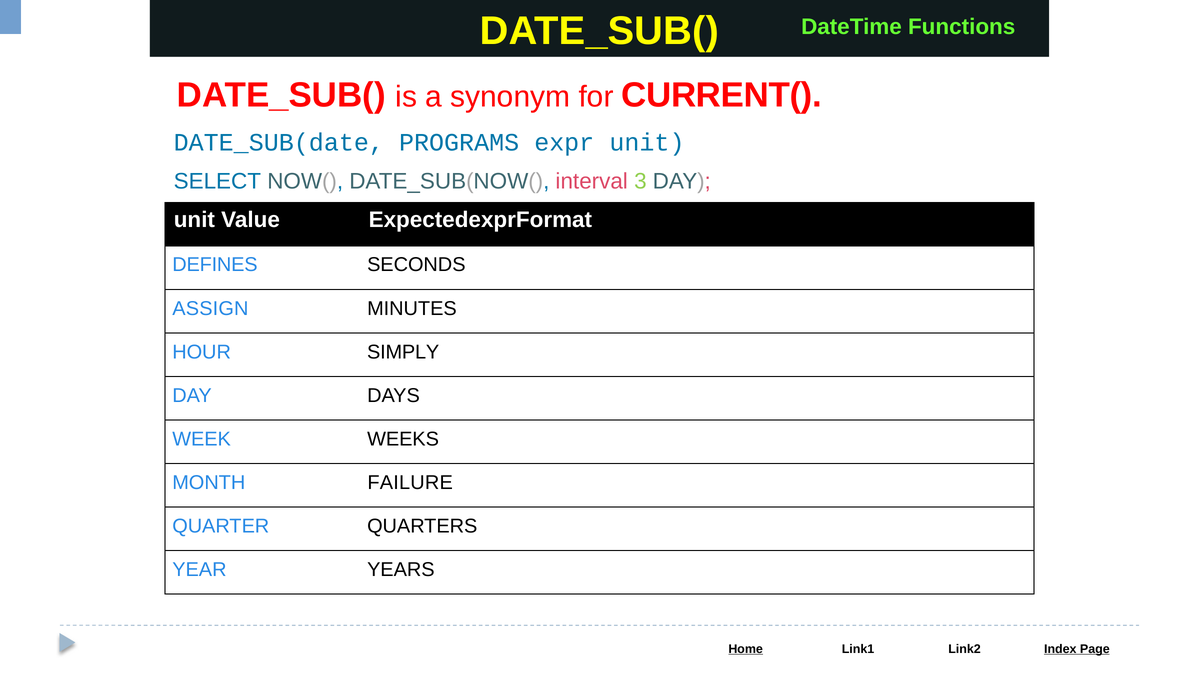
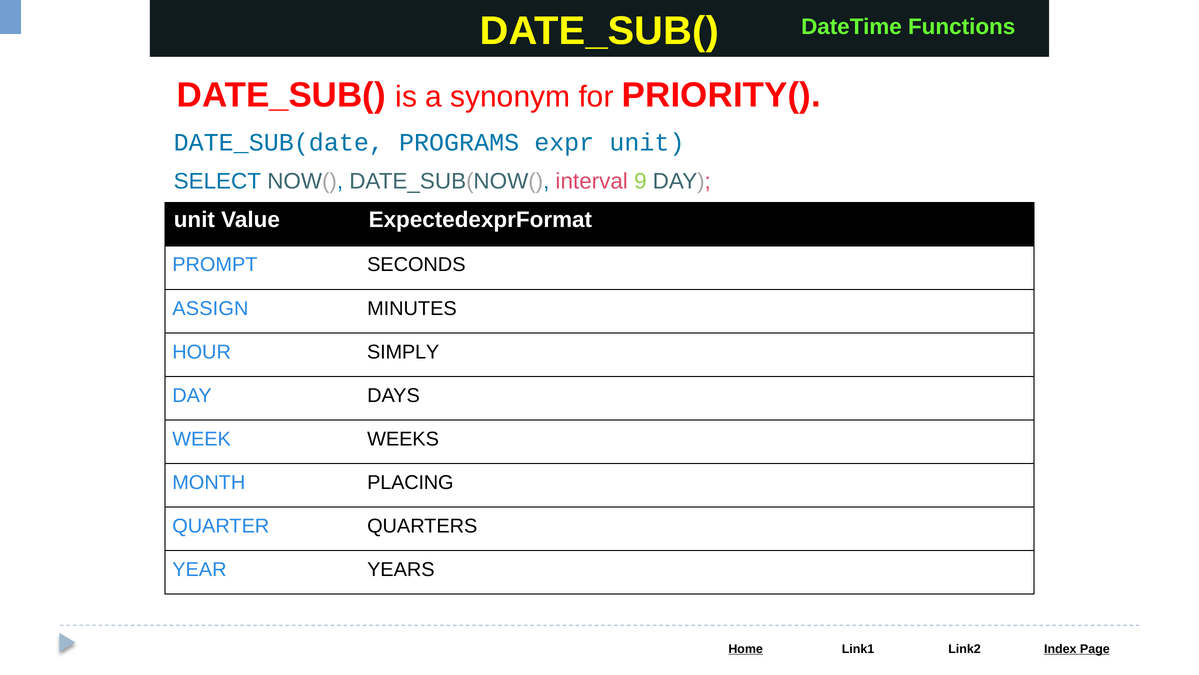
CURRENT(: CURRENT( -> PRIORITY(
3: 3 -> 9
DEFINES: DEFINES -> PROMPT
FAILURE: FAILURE -> PLACING
